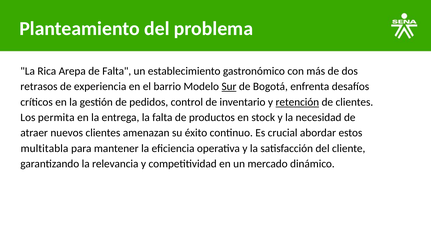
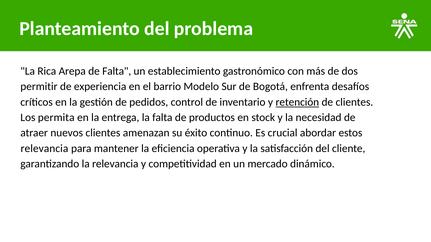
retrasos: retrasos -> permitir
Sur underline: present -> none
multitabla at (44, 149): multitabla -> relevancia
